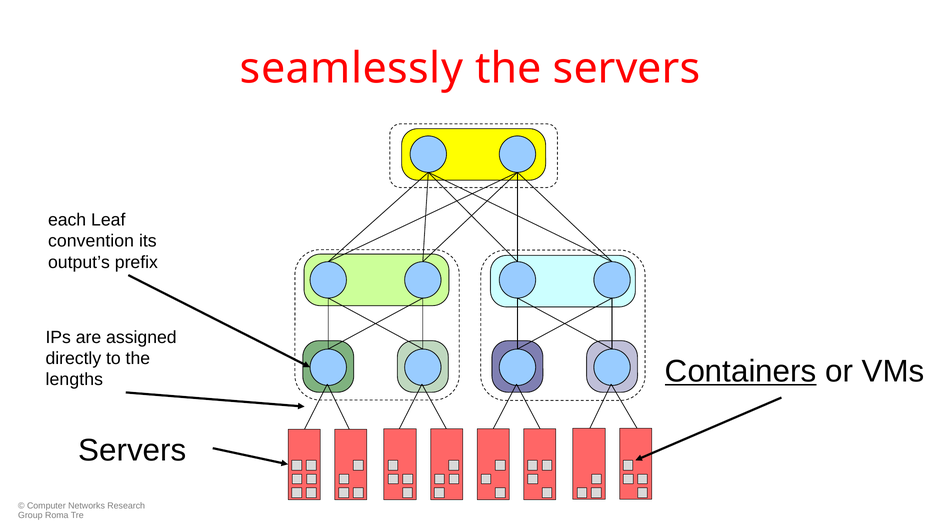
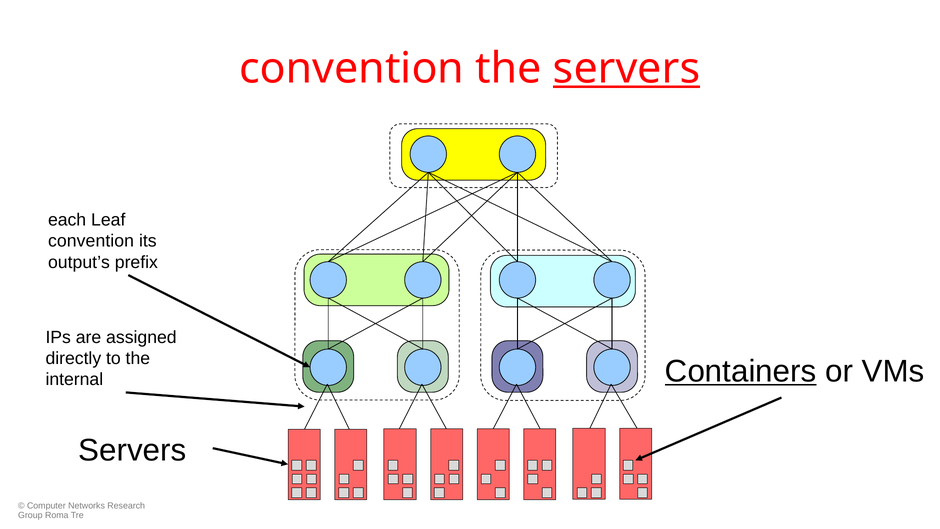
seamlessly at (351, 68): seamlessly -> convention
servers at (627, 68) underline: none -> present
lengths: lengths -> internal
